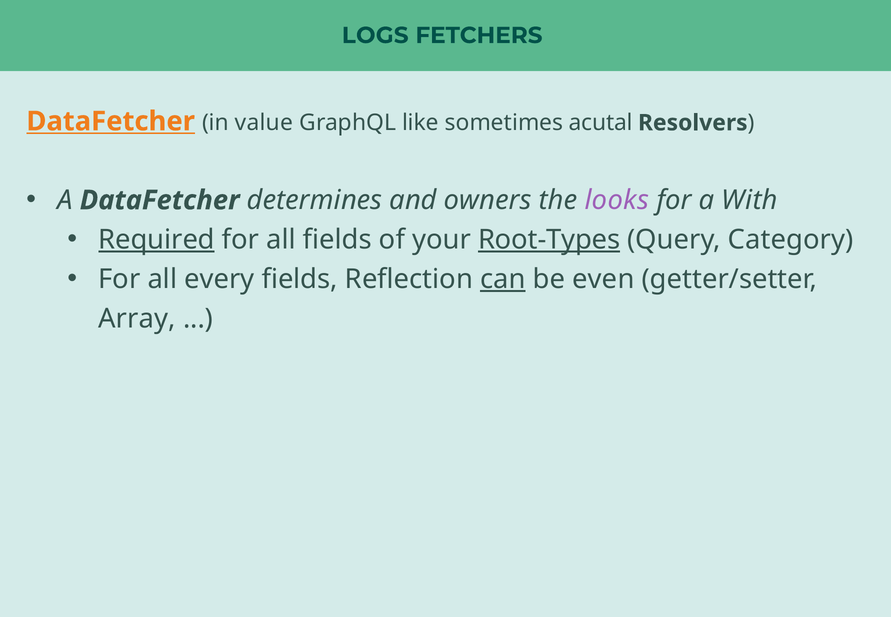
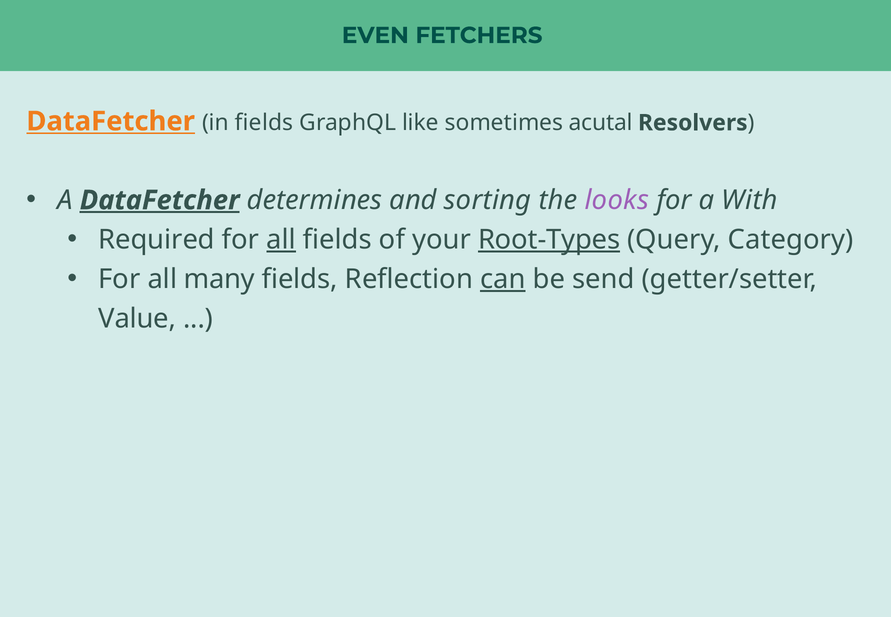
LOGS: LOGS -> EVEN
in value: value -> fields
DataFetcher at (160, 200) underline: none -> present
owners: owners -> sorting
Required underline: present -> none
all at (281, 240) underline: none -> present
every: every -> many
even: even -> send
Array: Array -> Value
